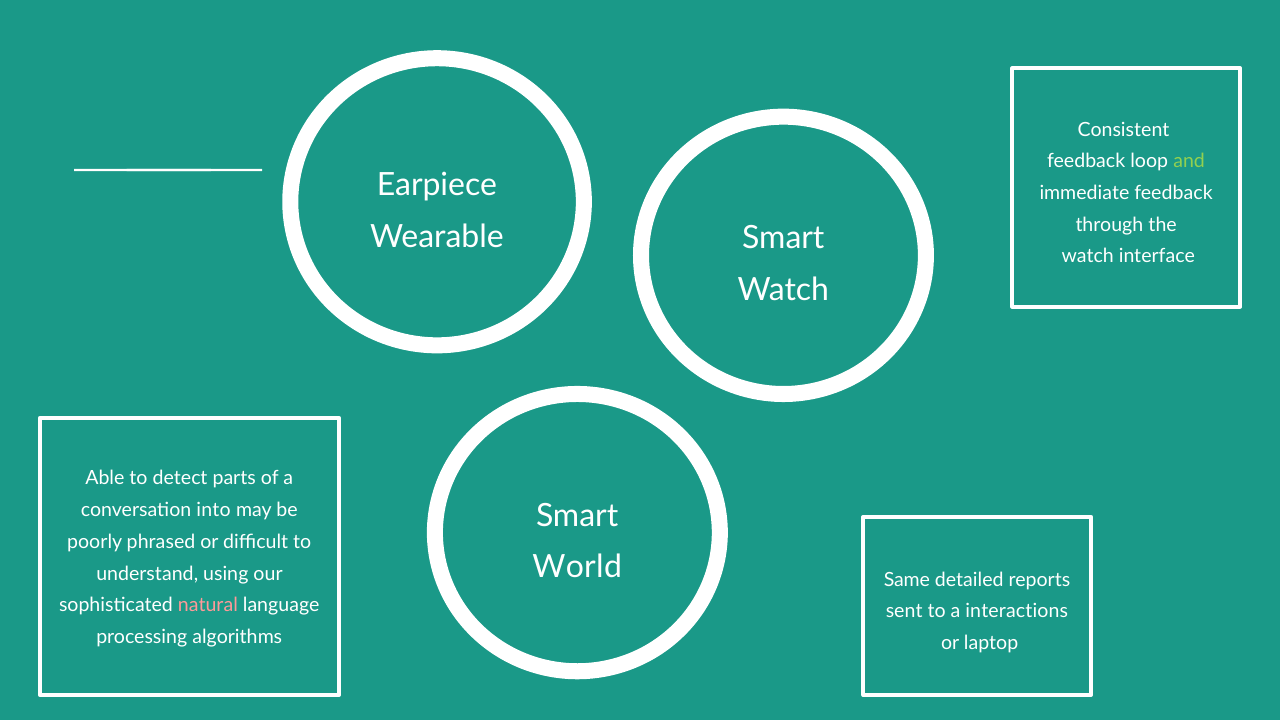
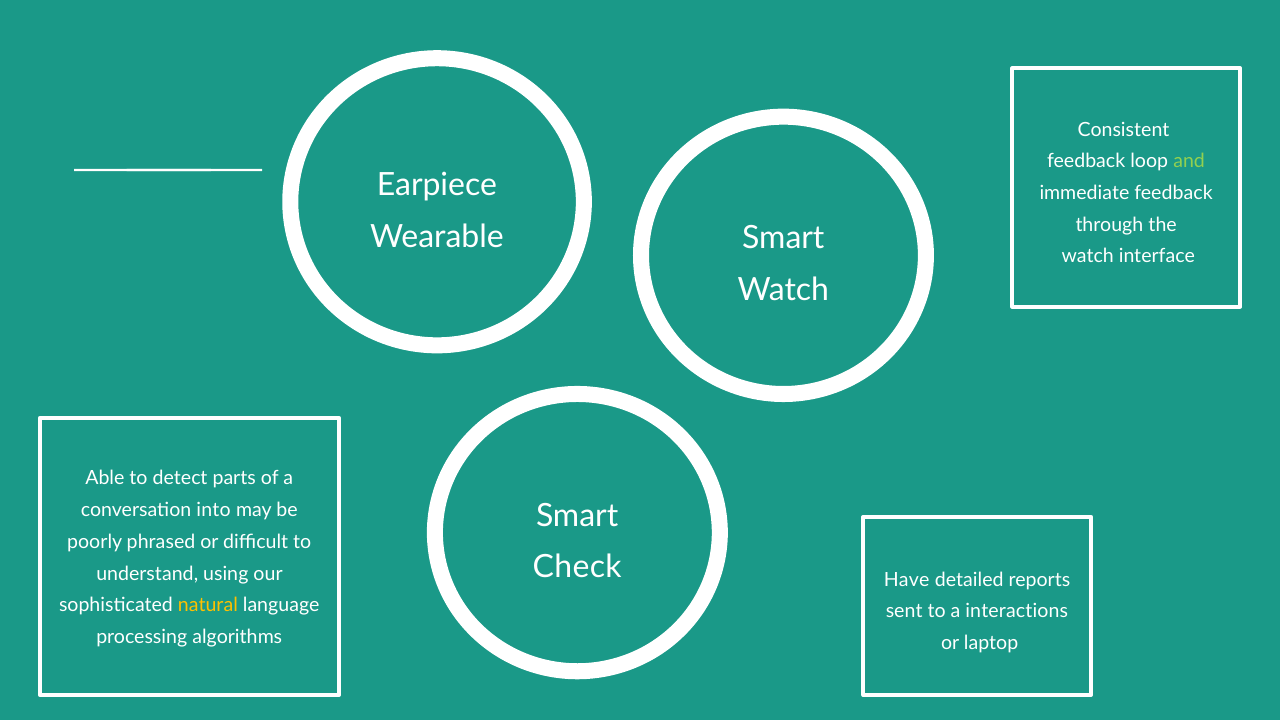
World: World -> Check
Same: Same -> Have
natural colour: pink -> yellow
